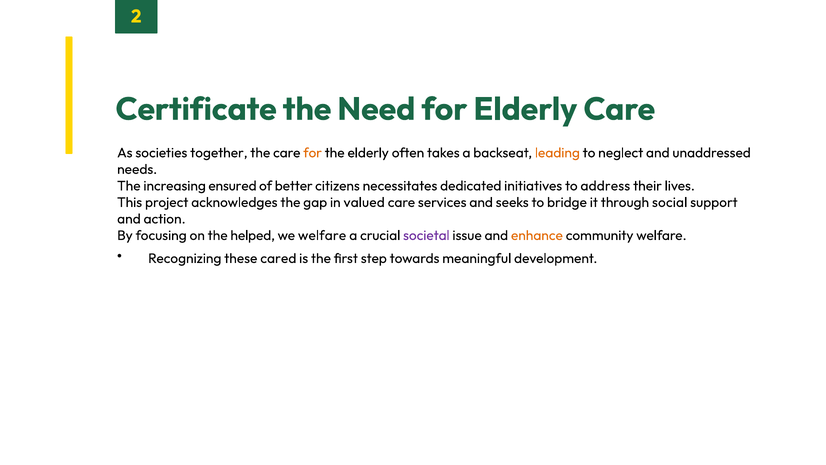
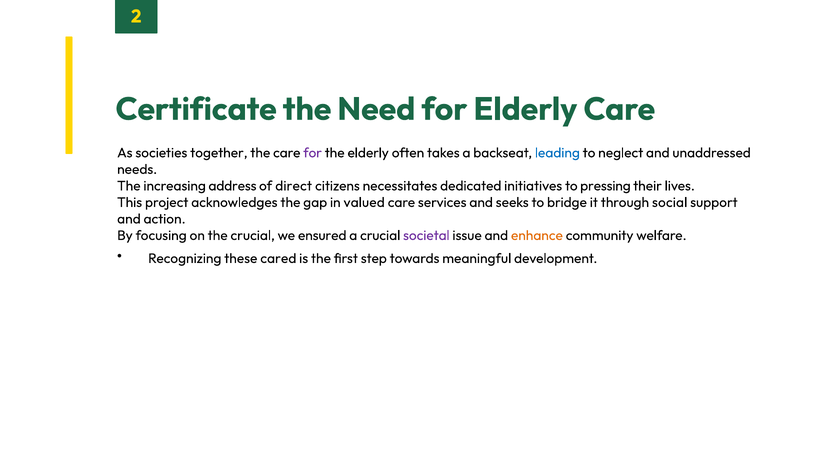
for at (313, 153) colour: orange -> purple
leading colour: orange -> blue
ensured: ensured -> address
better: better -> direct
address: address -> pressing
the helped: helped -> crucial
we welfare: welfare -> ensured
